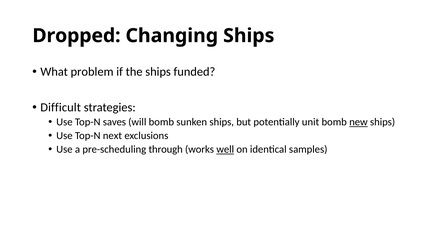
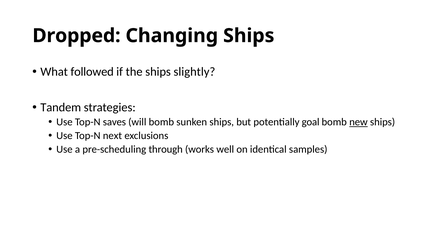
problem: problem -> followed
funded: funded -> slightly
Difficult: Difficult -> Tandem
unit: unit -> goal
well underline: present -> none
